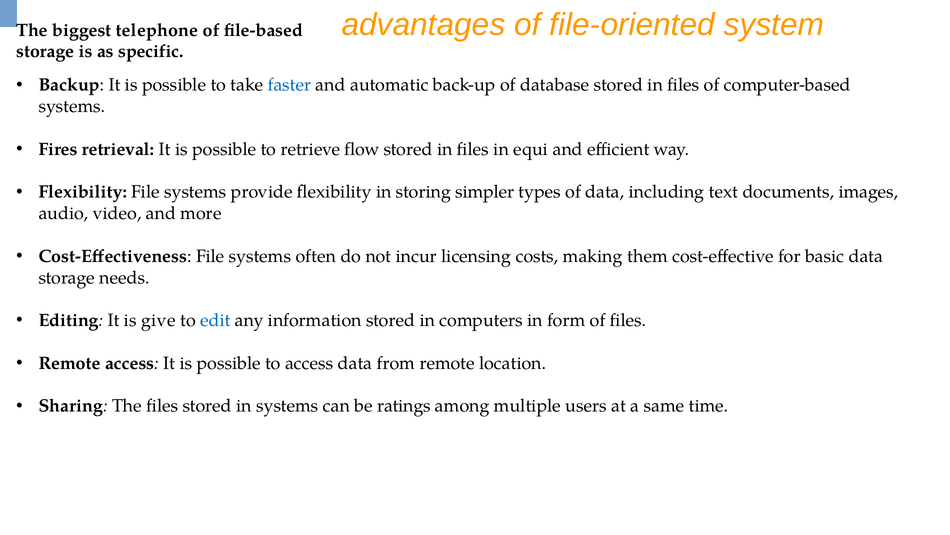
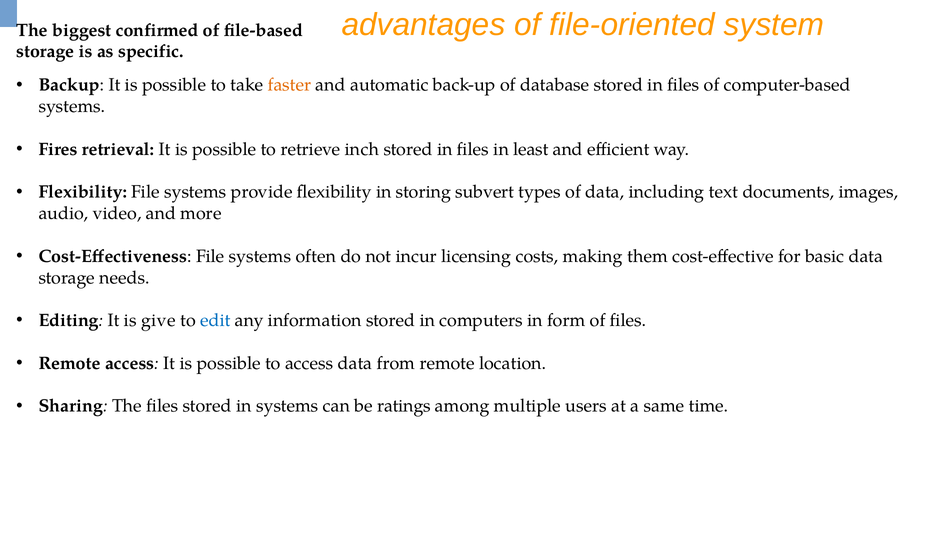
telephone: telephone -> confirmed
faster colour: blue -> orange
flow: flow -> inch
equi: equi -> least
simpler: simpler -> subvert
